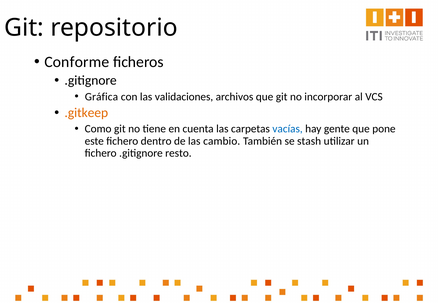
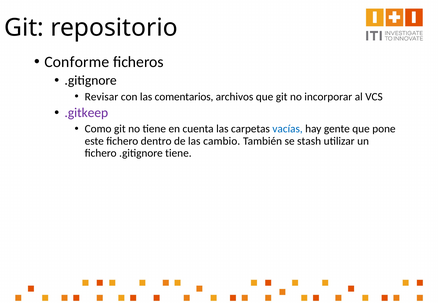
Gráfica: Gráfica -> Revisar
validaciones: validaciones -> comentarios
.gitkeep colour: orange -> purple
.gitignore resto: resto -> tiene
